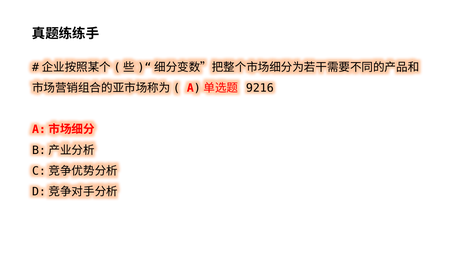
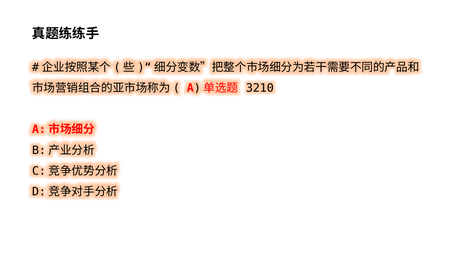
9216: 9216 -> 3210
